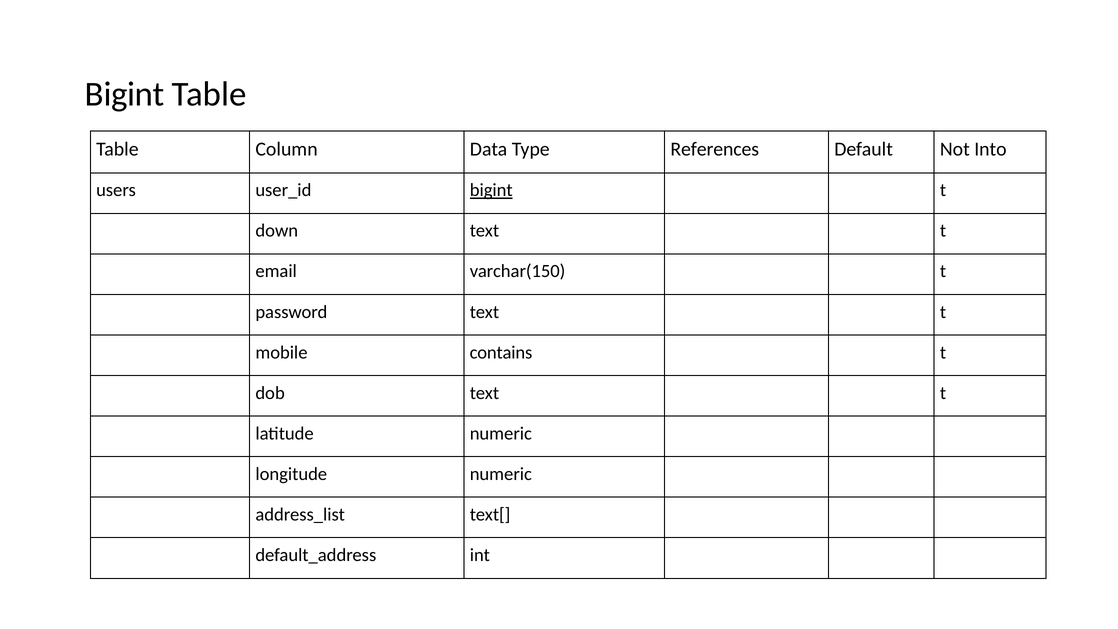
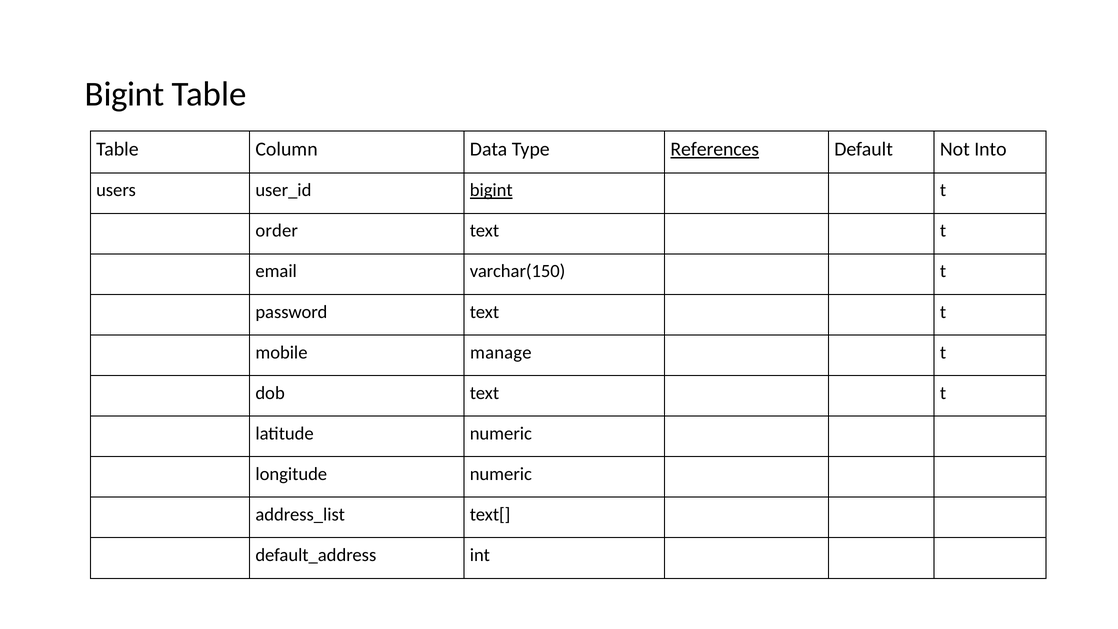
References underline: none -> present
down: down -> order
contains: contains -> manage
